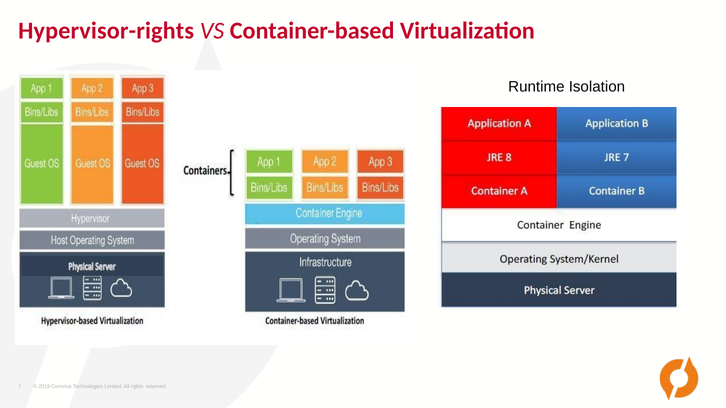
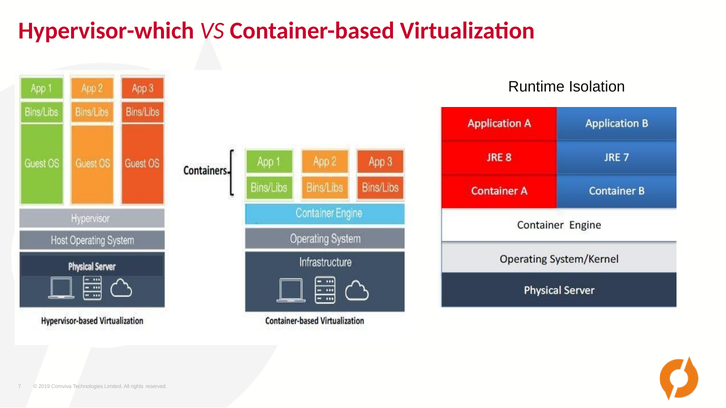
Hypervisor-rights: Hypervisor-rights -> Hypervisor-which
